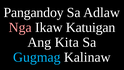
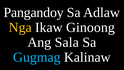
Nga colour: pink -> yellow
Katuigan: Katuigan -> Ginoong
Kita: Kita -> Sala
